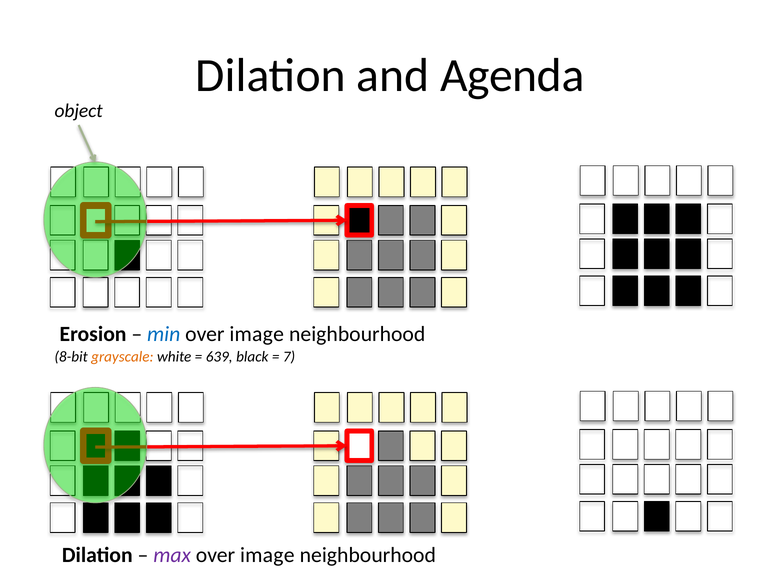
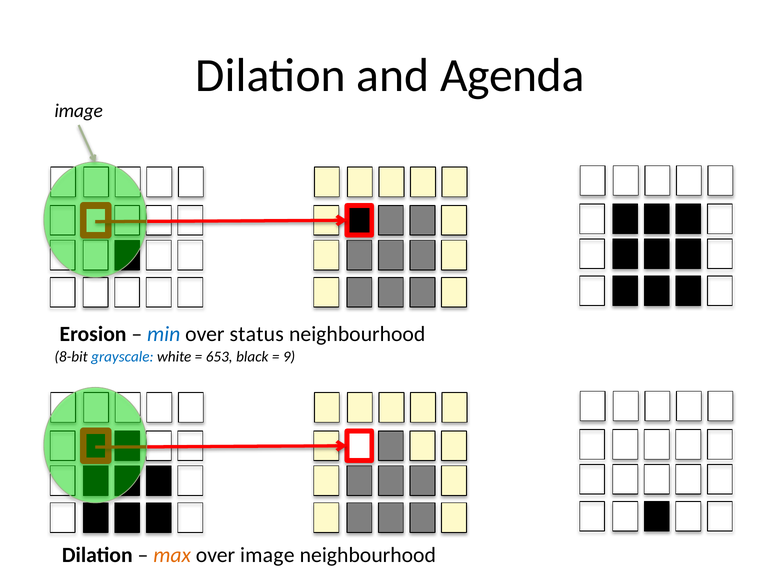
object at (79, 111): object -> image
image at (257, 334): image -> status
grayscale colour: orange -> blue
639: 639 -> 653
7: 7 -> 9
max colour: purple -> orange
